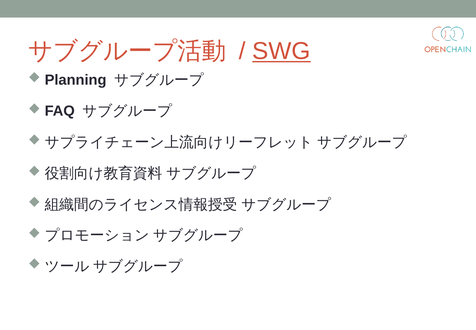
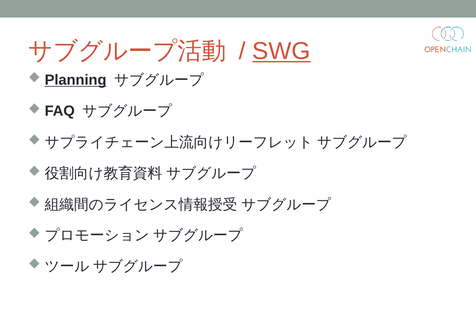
Planning underline: none -> present
